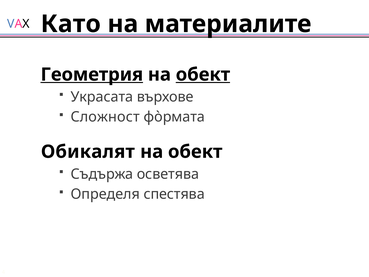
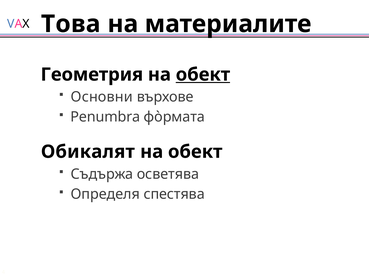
Като: Като -> Това
Геометрия underline: present -> none
Украсата: Украсата -> Основни
Сложност: Сложност -> Penumbra
